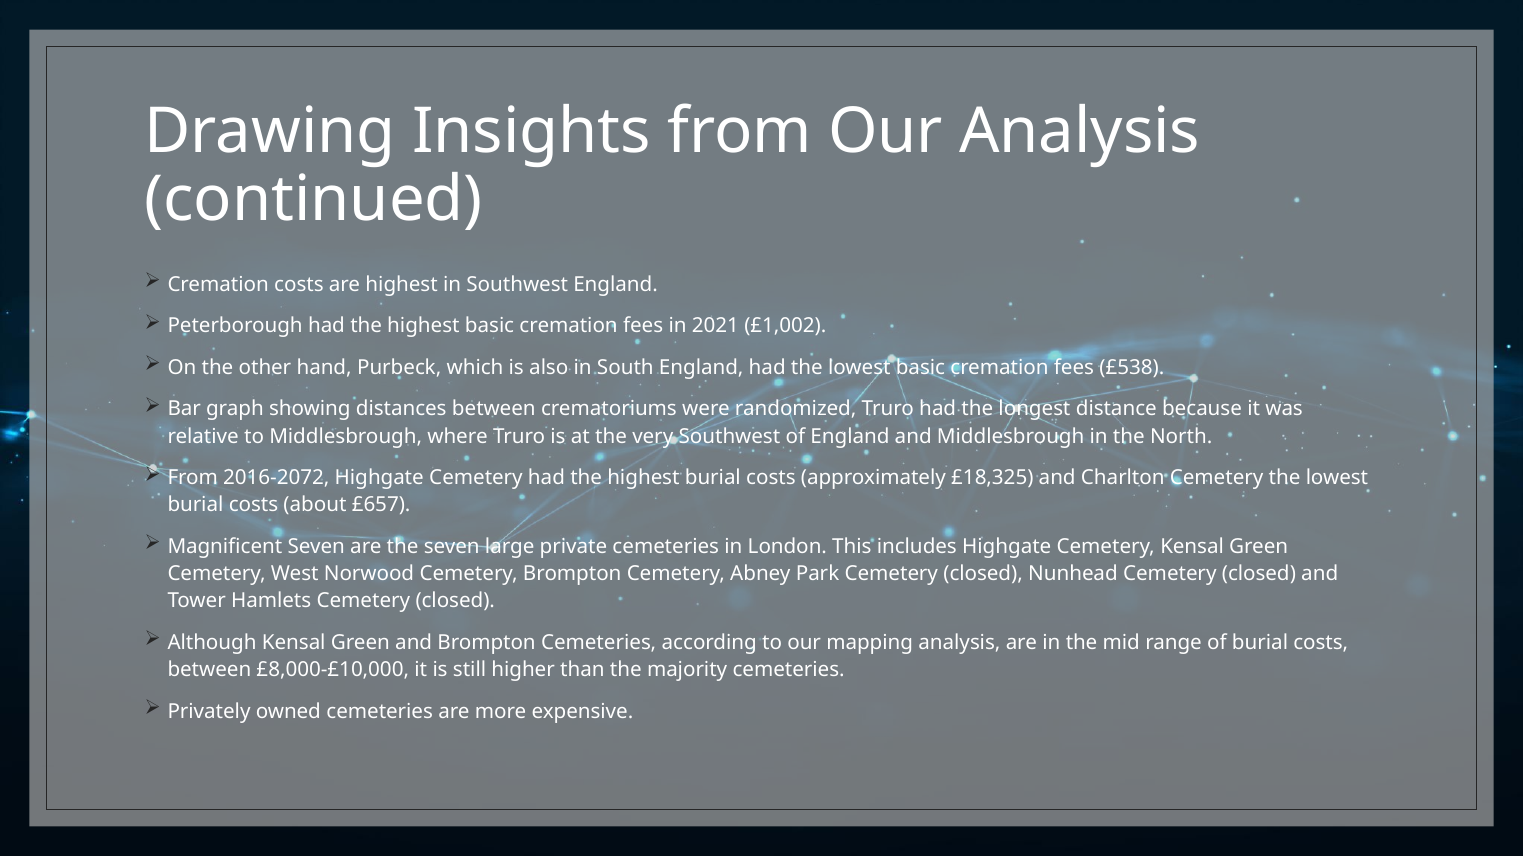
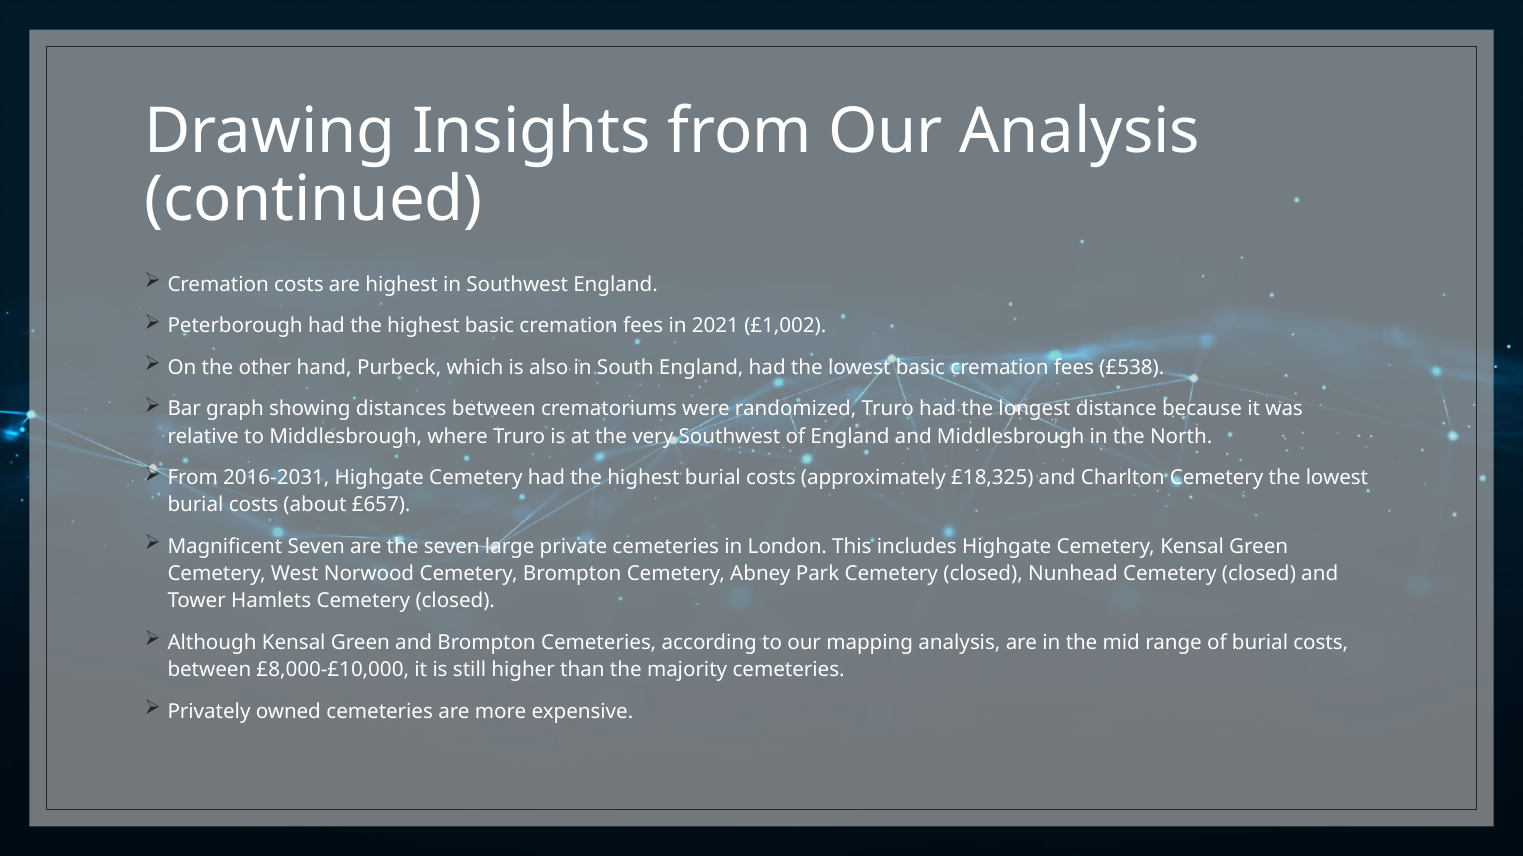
2016-2072: 2016-2072 -> 2016-2031
